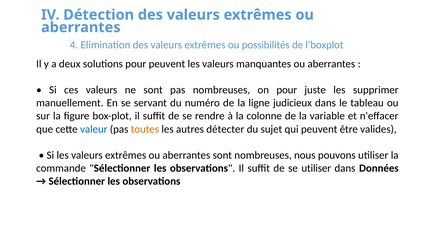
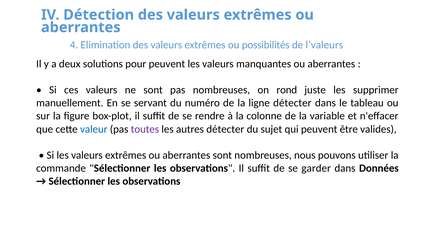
l’boxplot: l’boxplot -> l’valeurs
on pour: pour -> rond
ligne judicieux: judicieux -> détecter
toutes colour: orange -> purple
se utiliser: utiliser -> garder
